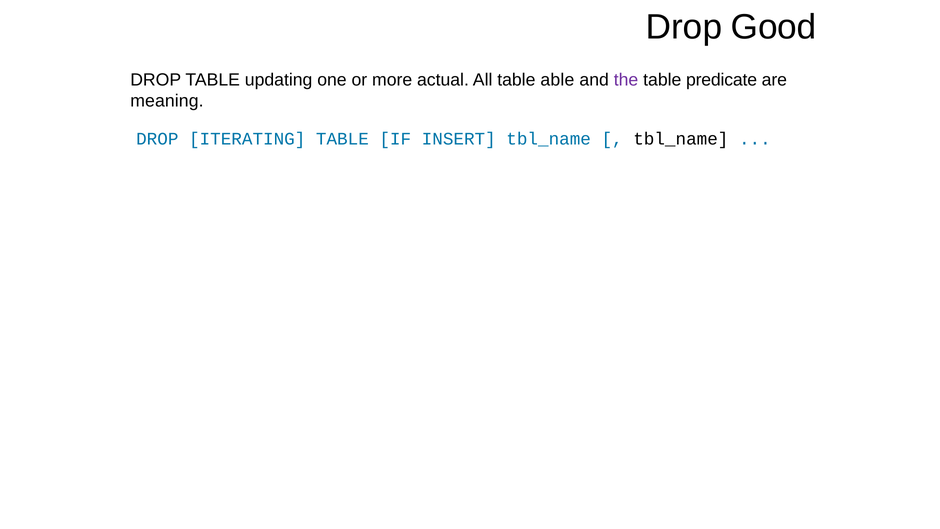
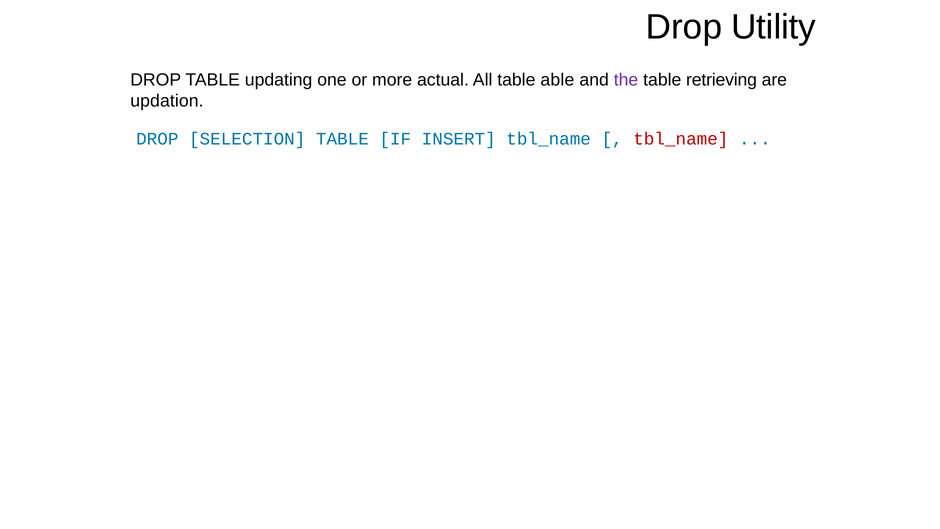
Good: Good -> Utility
predicate: predicate -> retrieving
meaning: meaning -> updation
ITERATING: ITERATING -> SELECTION
tbl_name at (681, 139) colour: black -> red
